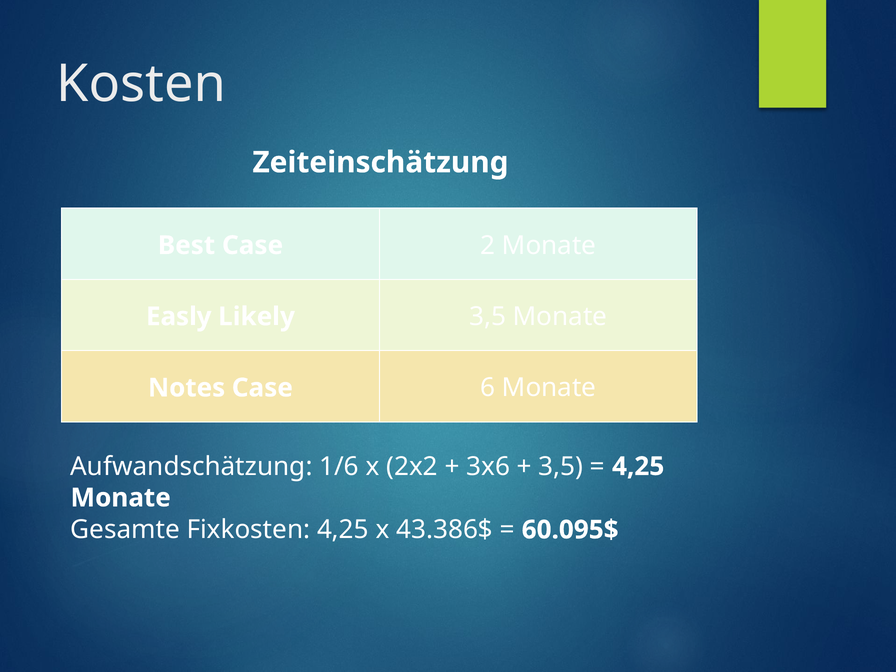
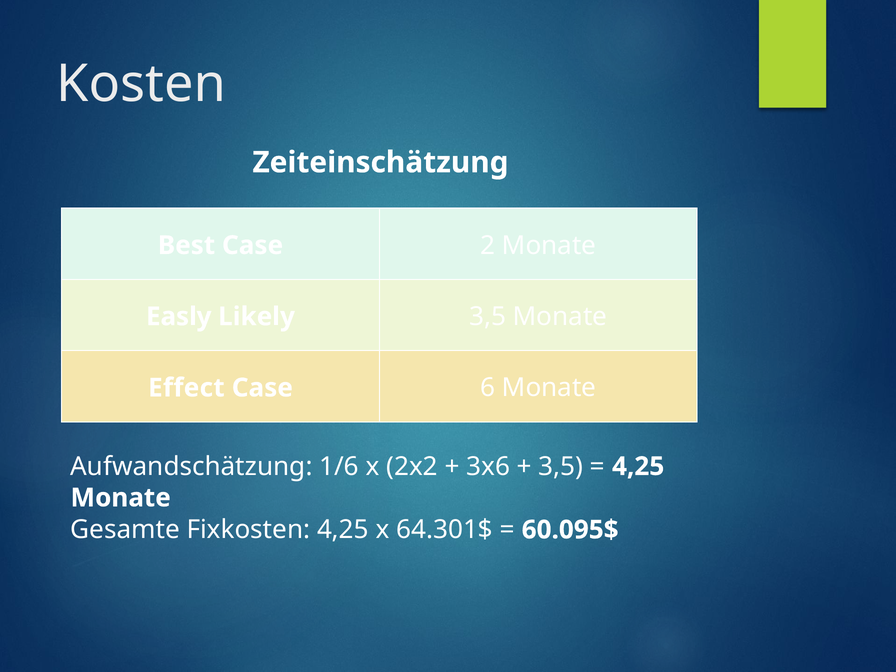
Notes: Notes -> Effect
43.386$: 43.386$ -> 64.301$
